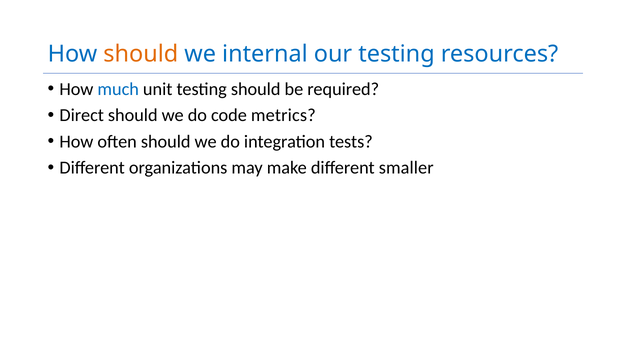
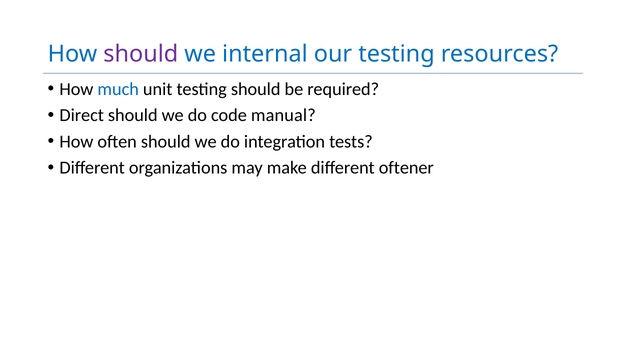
should at (141, 54) colour: orange -> purple
metrics: metrics -> manual
smaller: smaller -> oftener
